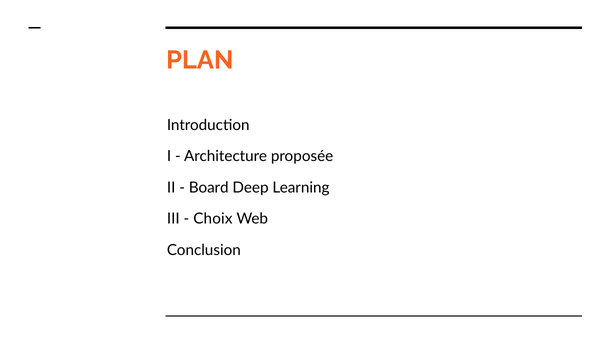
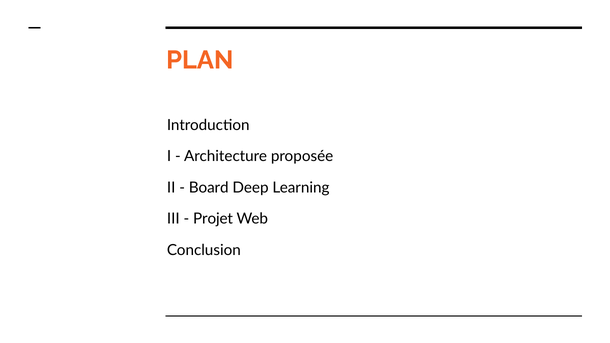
Choix: Choix -> Projet
